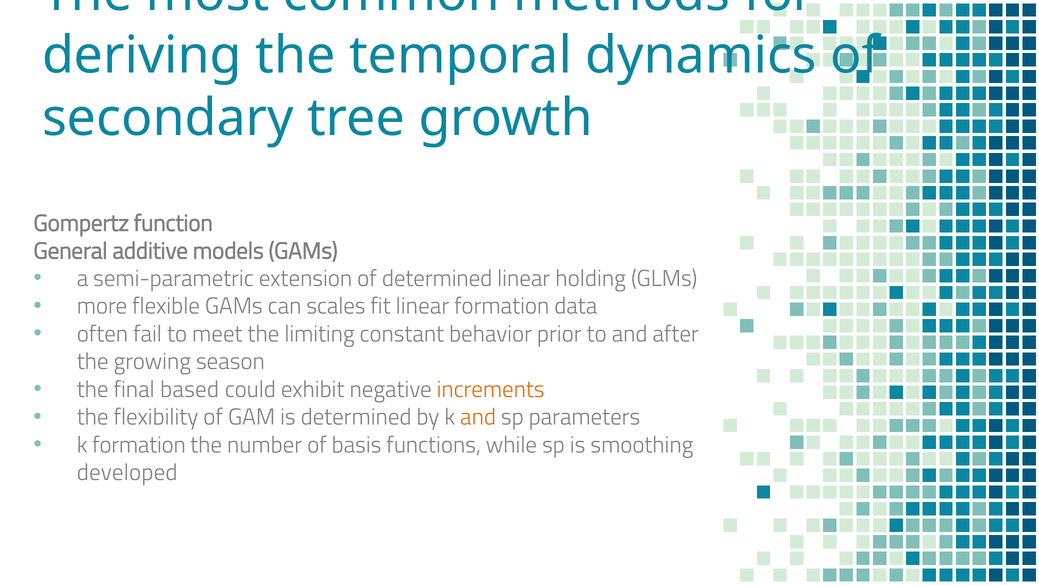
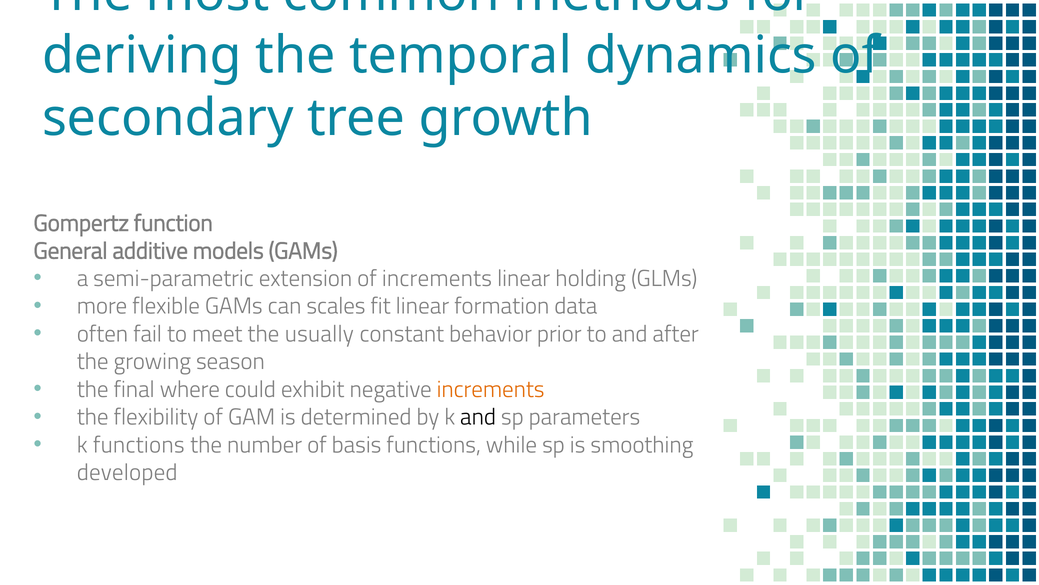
of determined: determined -> increments
limiting: limiting -> usually
based: based -> where
and at (478, 417) colour: orange -> black
k formation: formation -> functions
